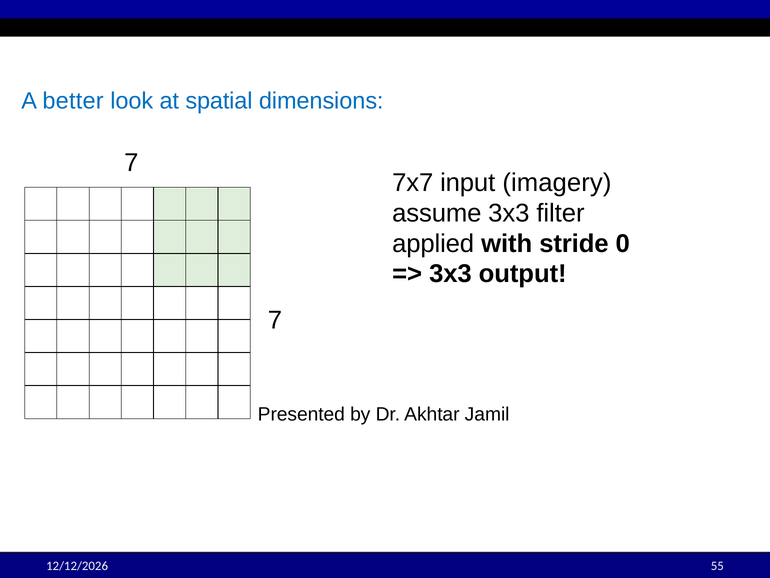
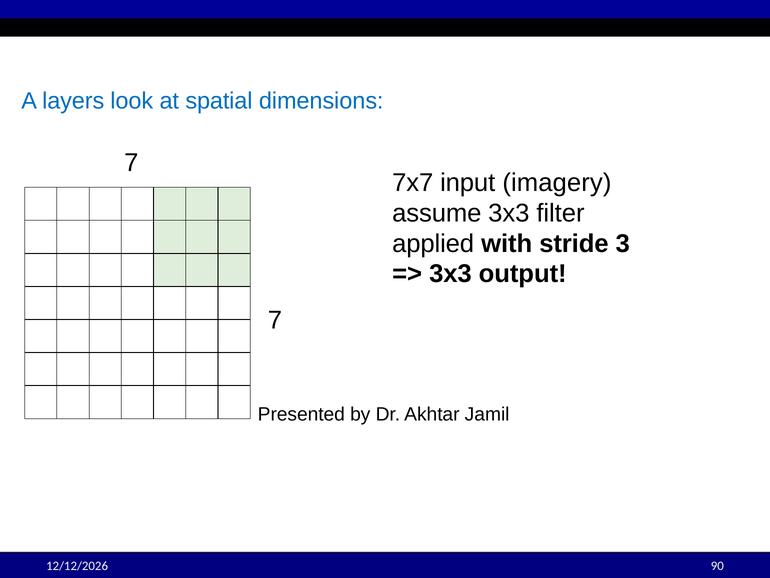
better: better -> layers
0: 0 -> 3
55: 55 -> 90
